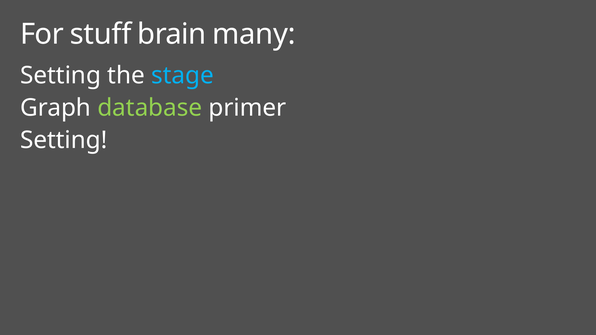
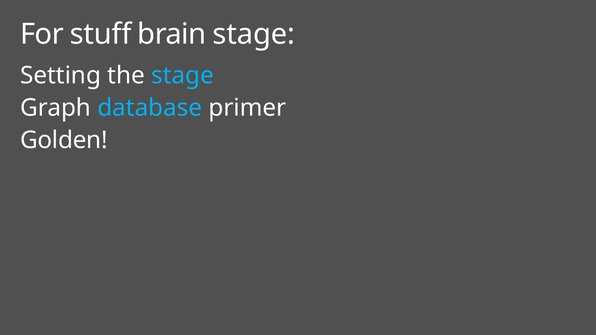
brain many: many -> stage
database colour: light green -> light blue
Setting at (64, 140): Setting -> Golden
